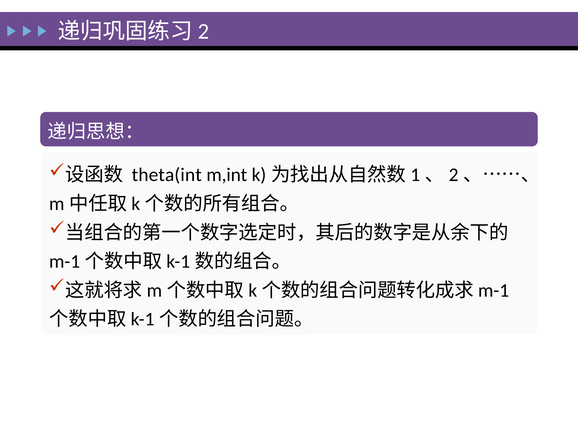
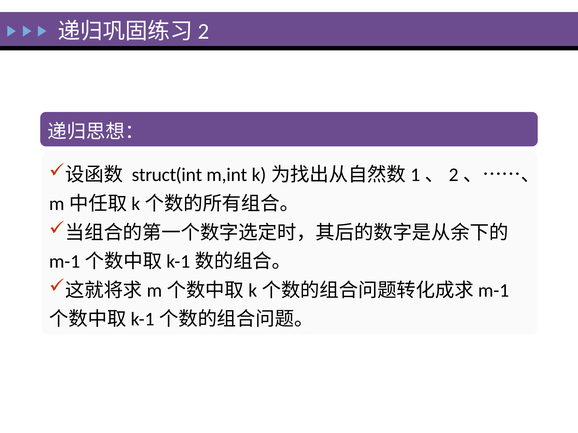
theta(int: theta(int -> struct(int
